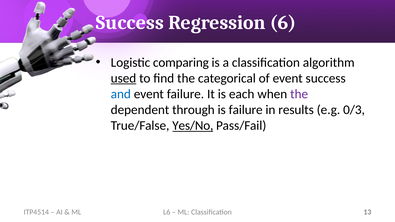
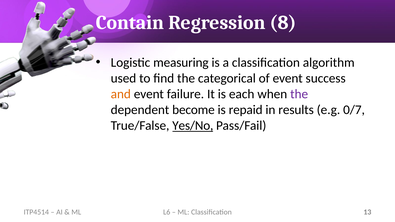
Success at (130, 23): Success -> Contain
6: 6 -> 8
comparing: comparing -> measuring
used underline: present -> none
and colour: blue -> orange
through: through -> become
is failure: failure -> repaid
0/3: 0/3 -> 0/7
